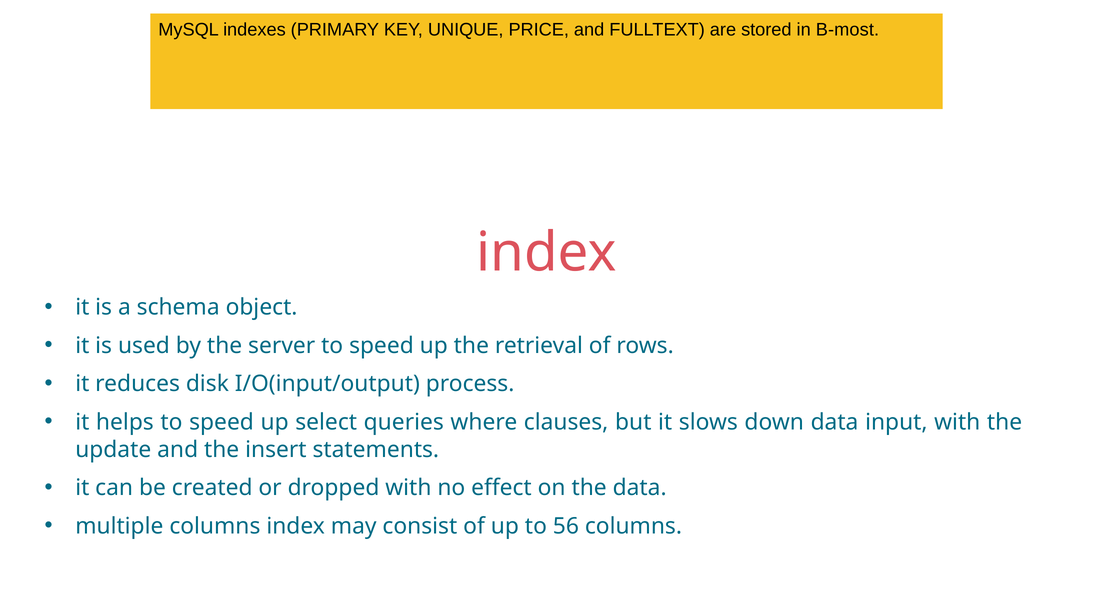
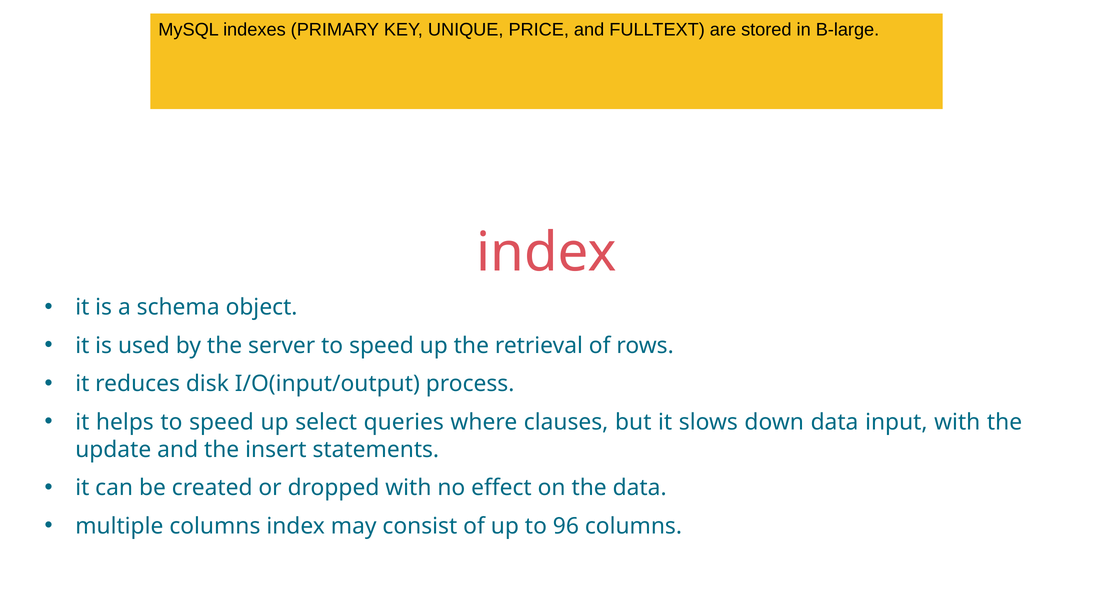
B-most: B-most -> B-large
56: 56 -> 96
